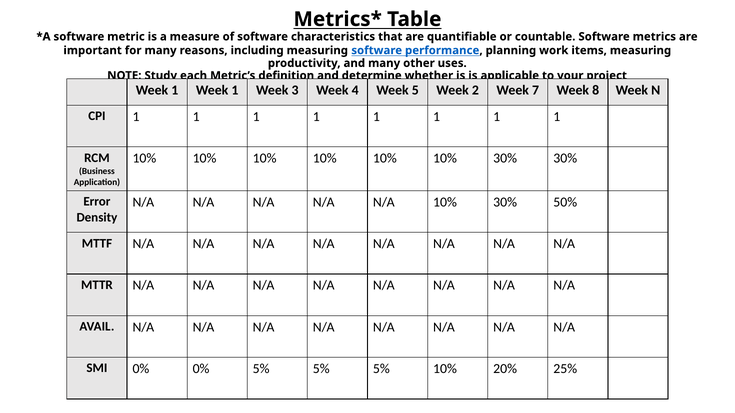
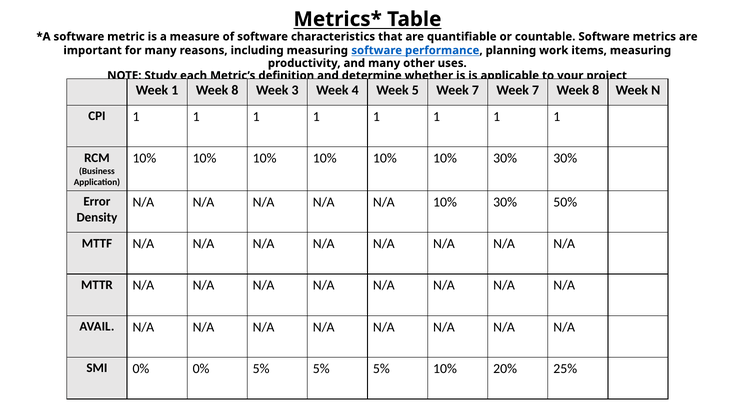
1 Week 1: 1 -> 8
5 Week 2: 2 -> 7
